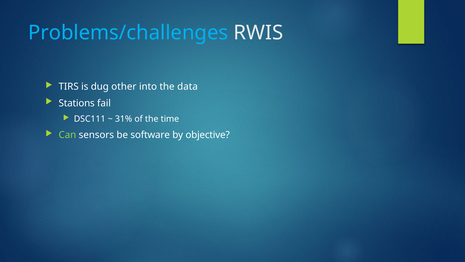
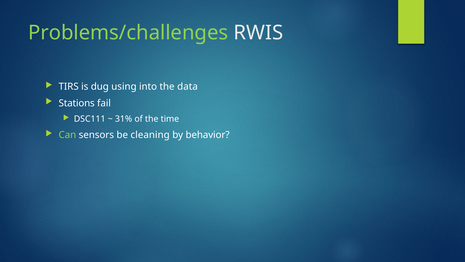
Problems/challenges colour: light blue -> light green
other: other -> using
software: software -> cleaning
objective: objective -> behavior
